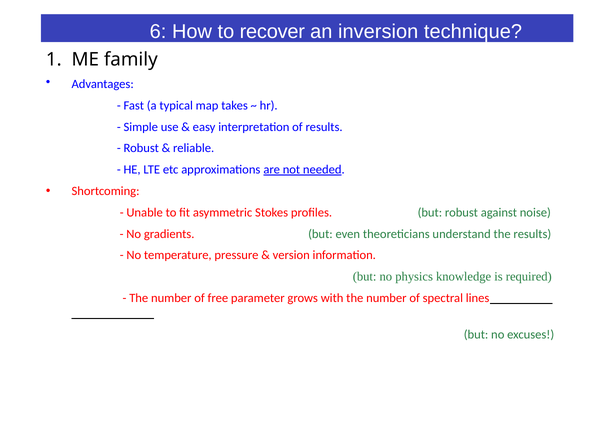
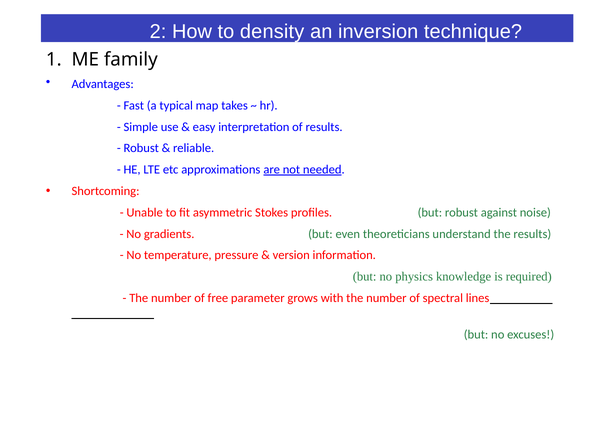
6: 6 -> 2
recover: recover -> density
